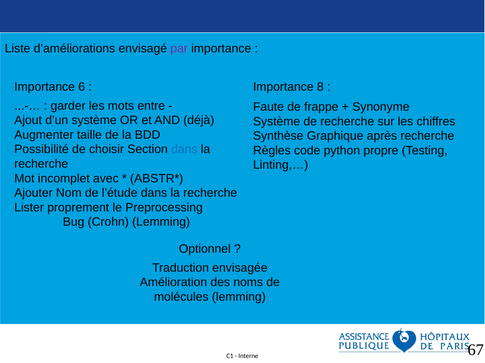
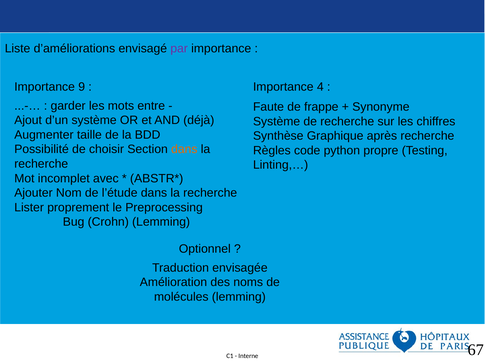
6: 6 -> 9
8: 8 -> 4
dans at (184, 150) colour: blue -> orange
